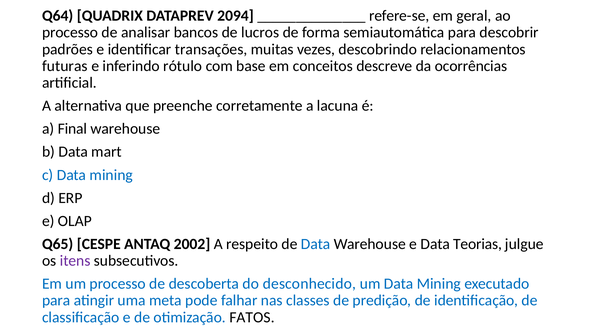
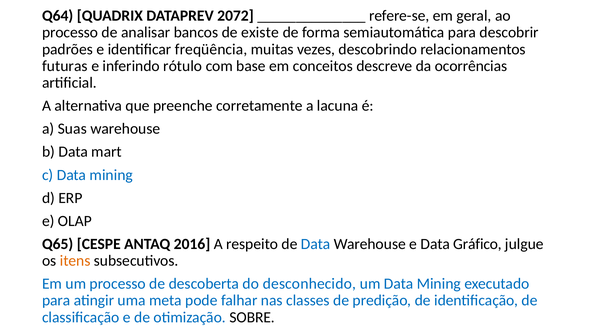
2094: 2094 -> 2072
lucros: lucros -> existe
transações: transações -> freqüência
Final: Final -> Suas
2002: 2002 -> 2016
Teorias: Teorias -> Gráfico
itens colour: purple -> orange
FATOS: FATOS -> SOBRE
